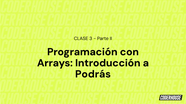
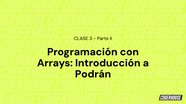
Podrás: Podrás -> Podrán
